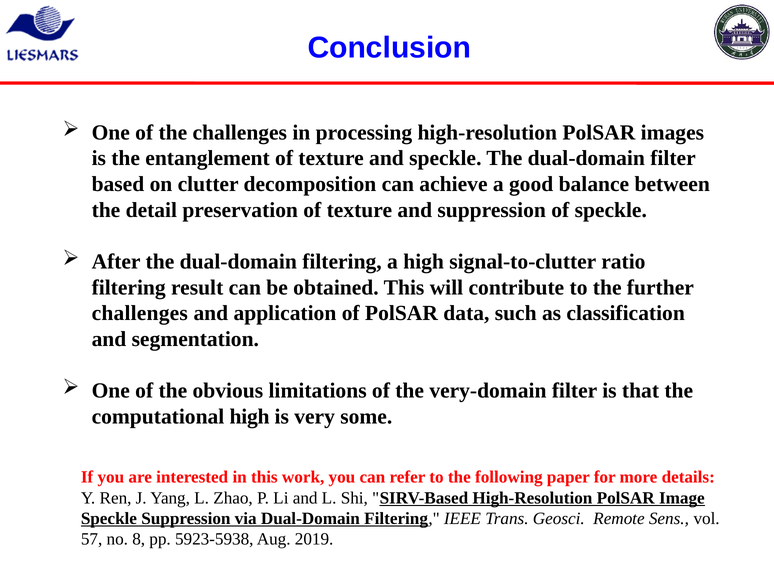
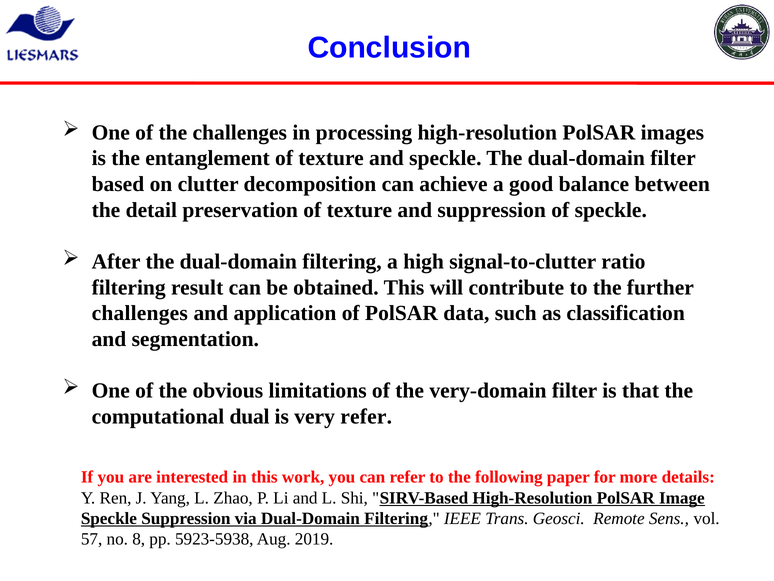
computational high: high -> dual
very some: some -> refer
